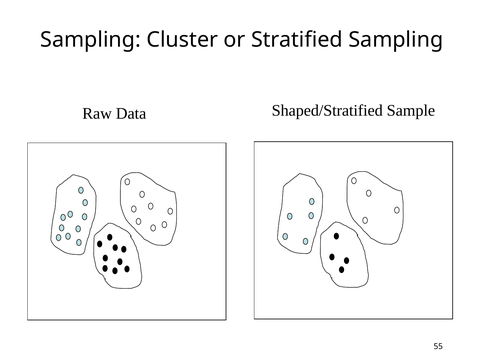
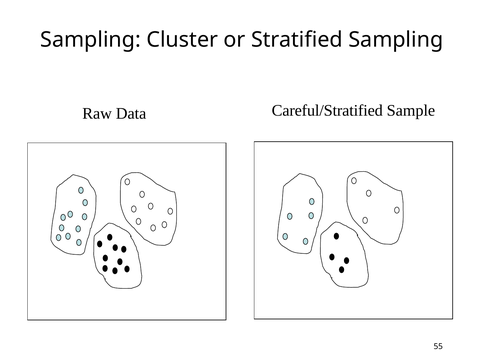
Shaped/Stratified: Shaped/Stratified -> Careful/Stratified
